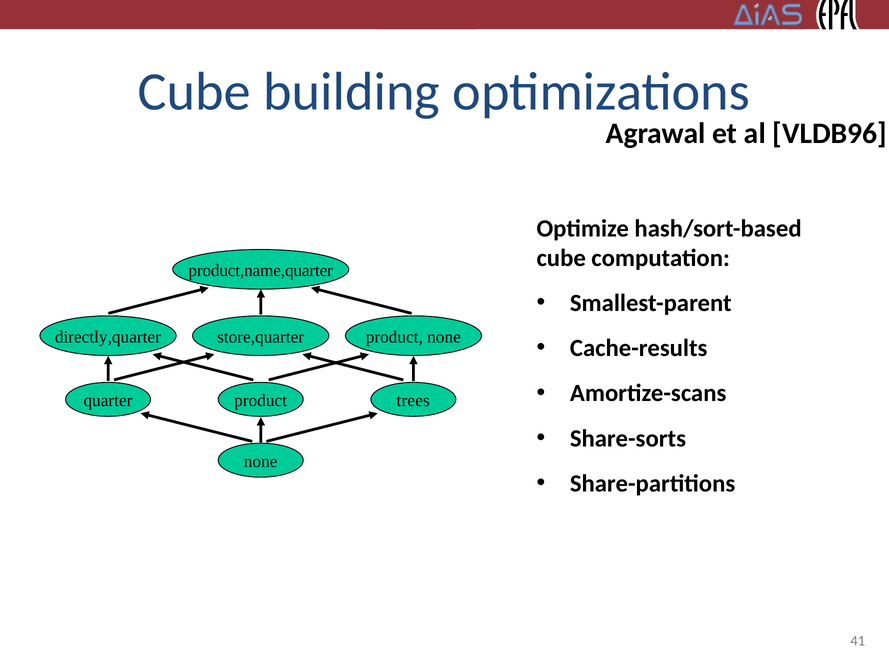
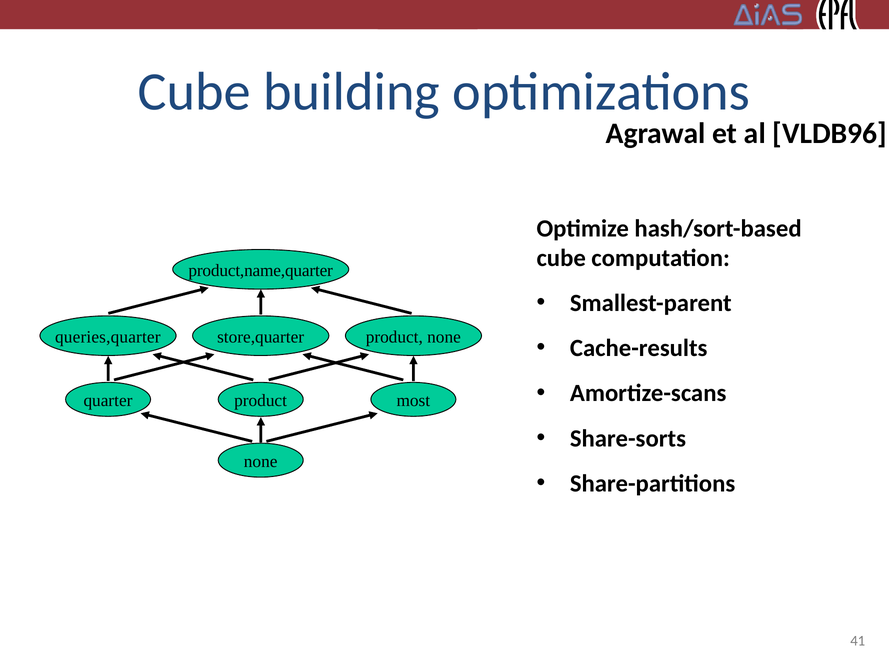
directly,quarter: directly,quarter -> queries,quarter
trees: trees -> most
